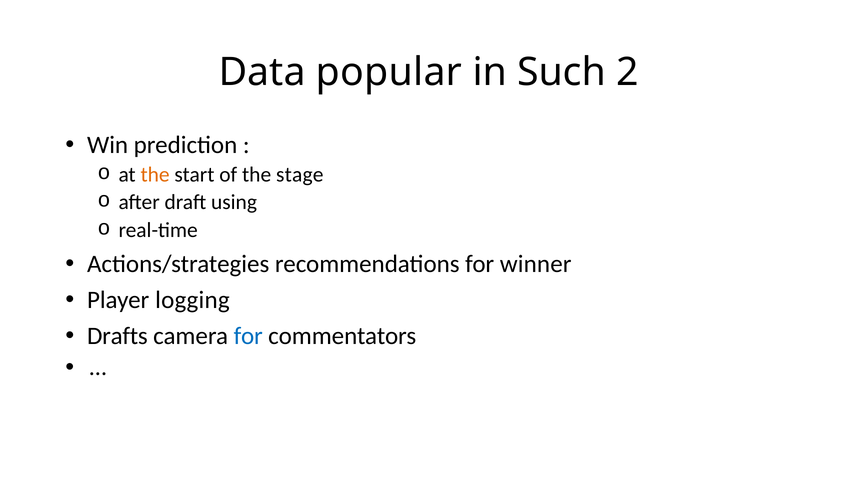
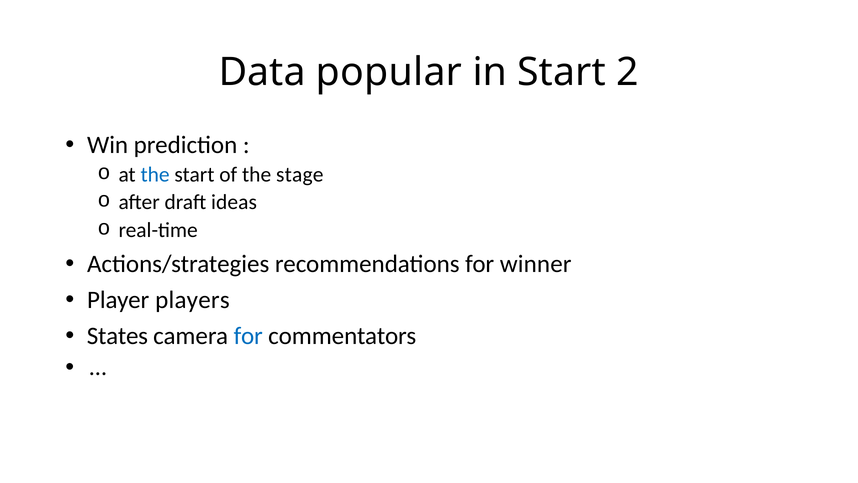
in Such: Such -> Start
the at (155, 175) colour: orange -> blue
using: using -> ideas
logging: logging -> players
Drafts: Drafts -> States
